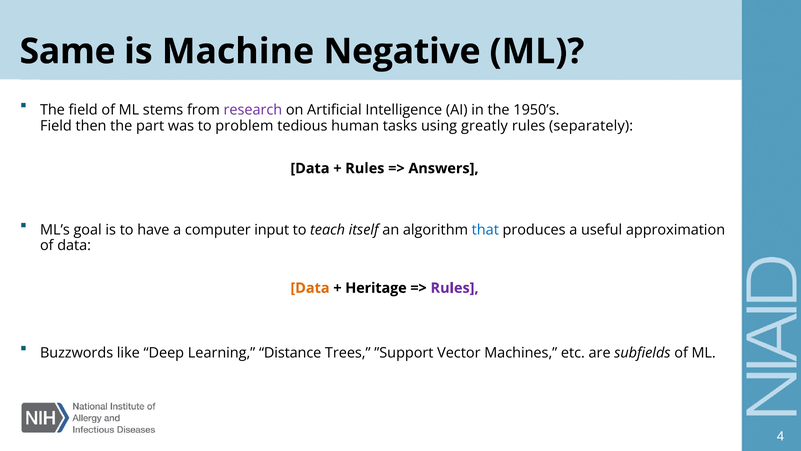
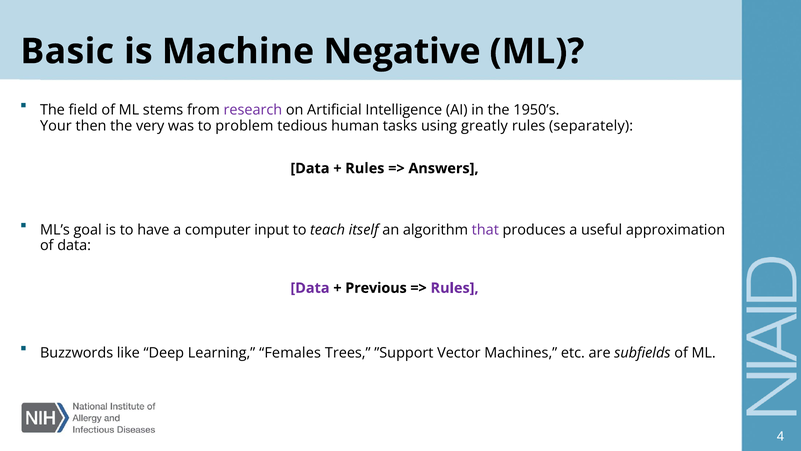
Same: Same -> Basic
Field at (56, 126): Field -> Your
part: part -> very
that colour: blue -> purple
Data at (310, 288) colour: orange -> purple
Heritage: Heritage -> Previous
Distance: Distance -> Females
